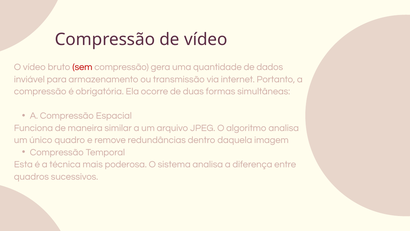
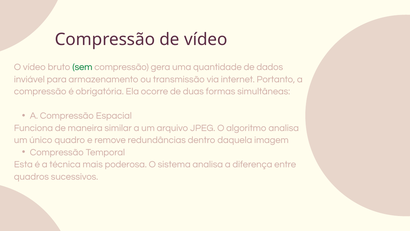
sem colour: red -> green
